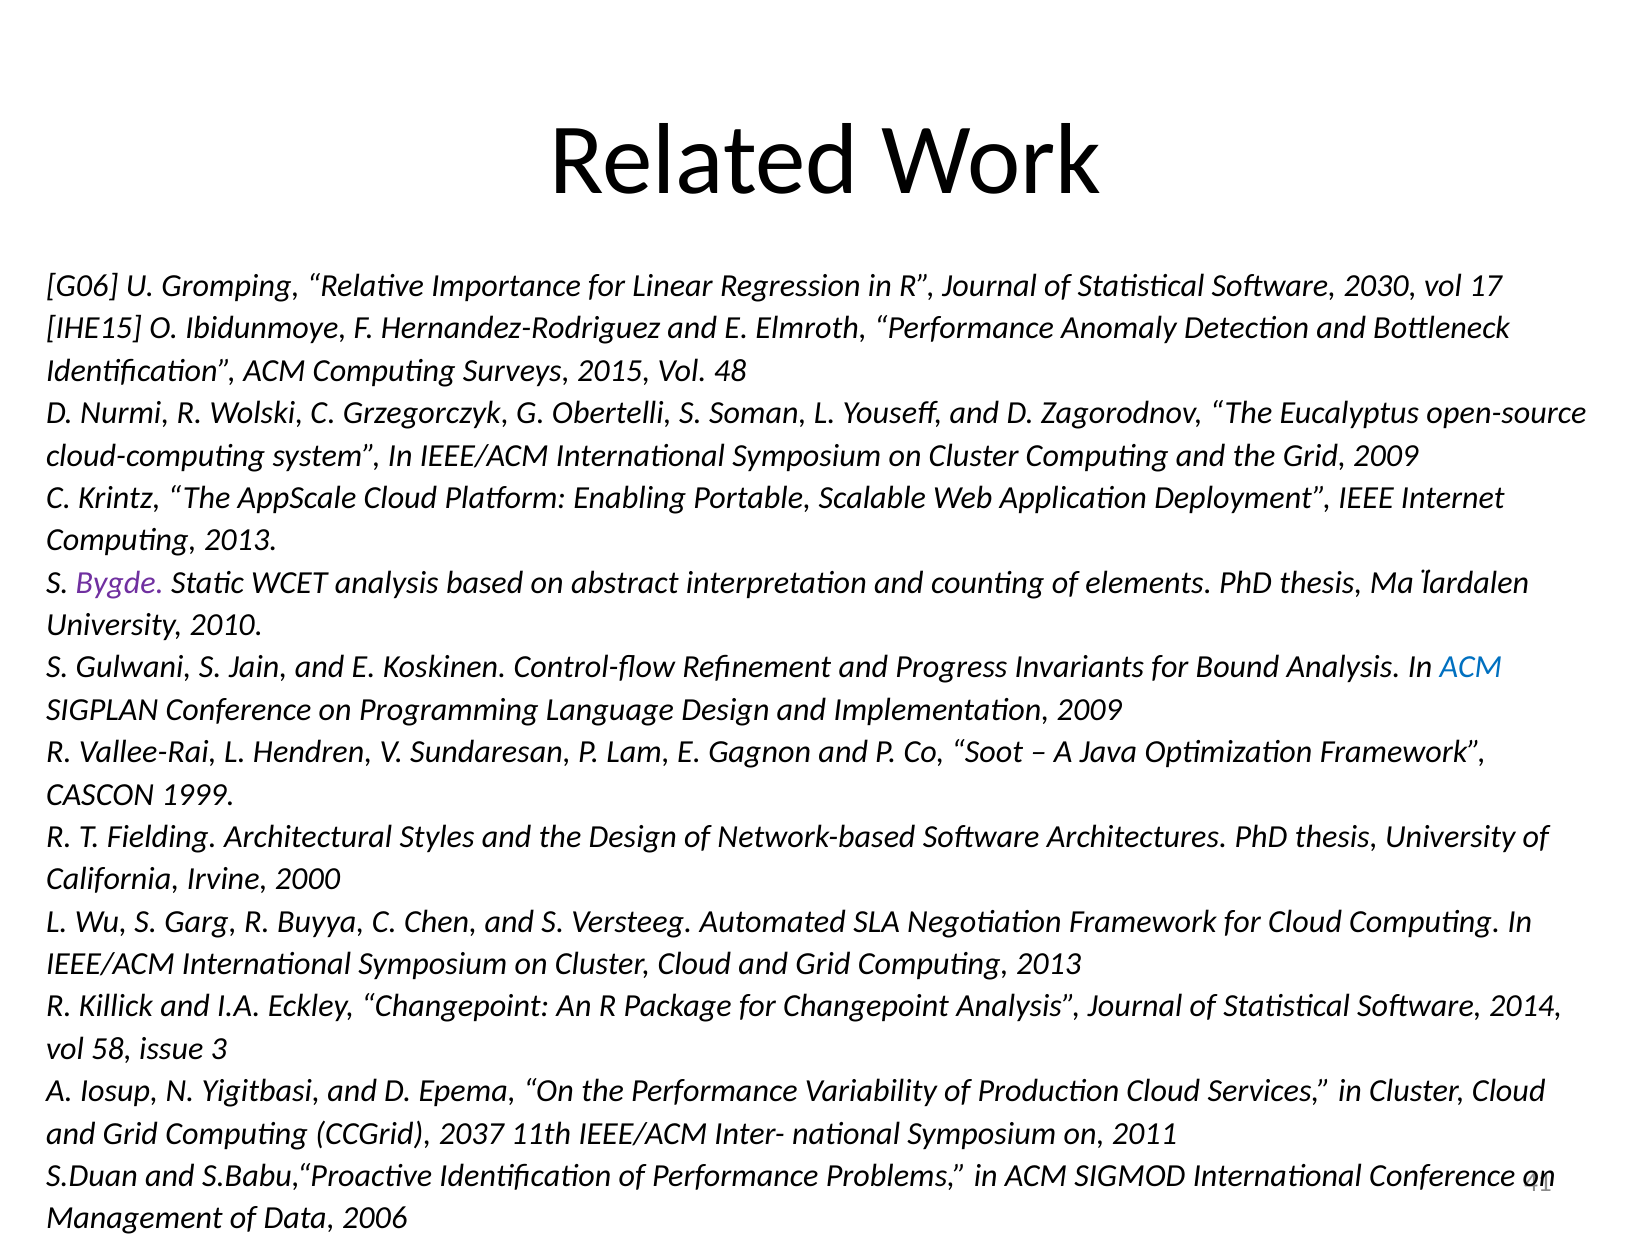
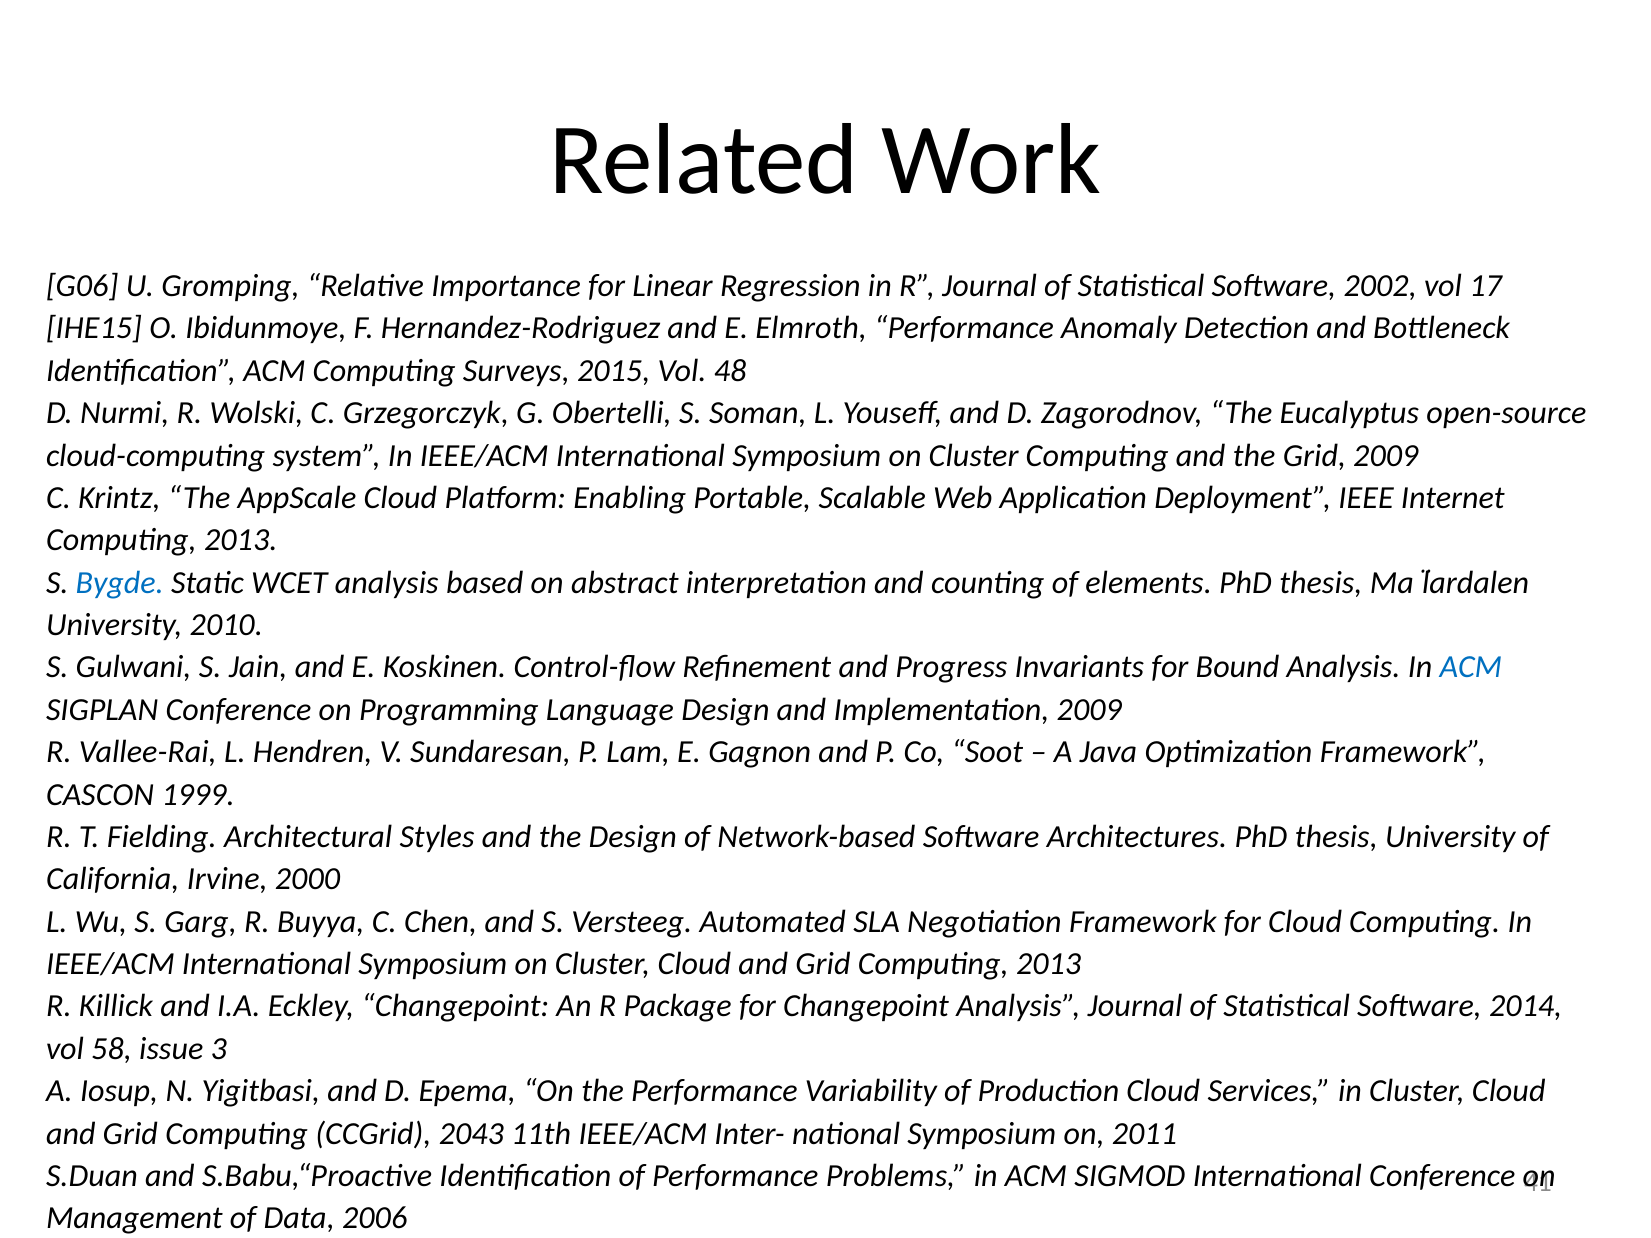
2030: 2030 -> 2002
Bygde colour: purple -> blue
2037: 2037 -> 2043
